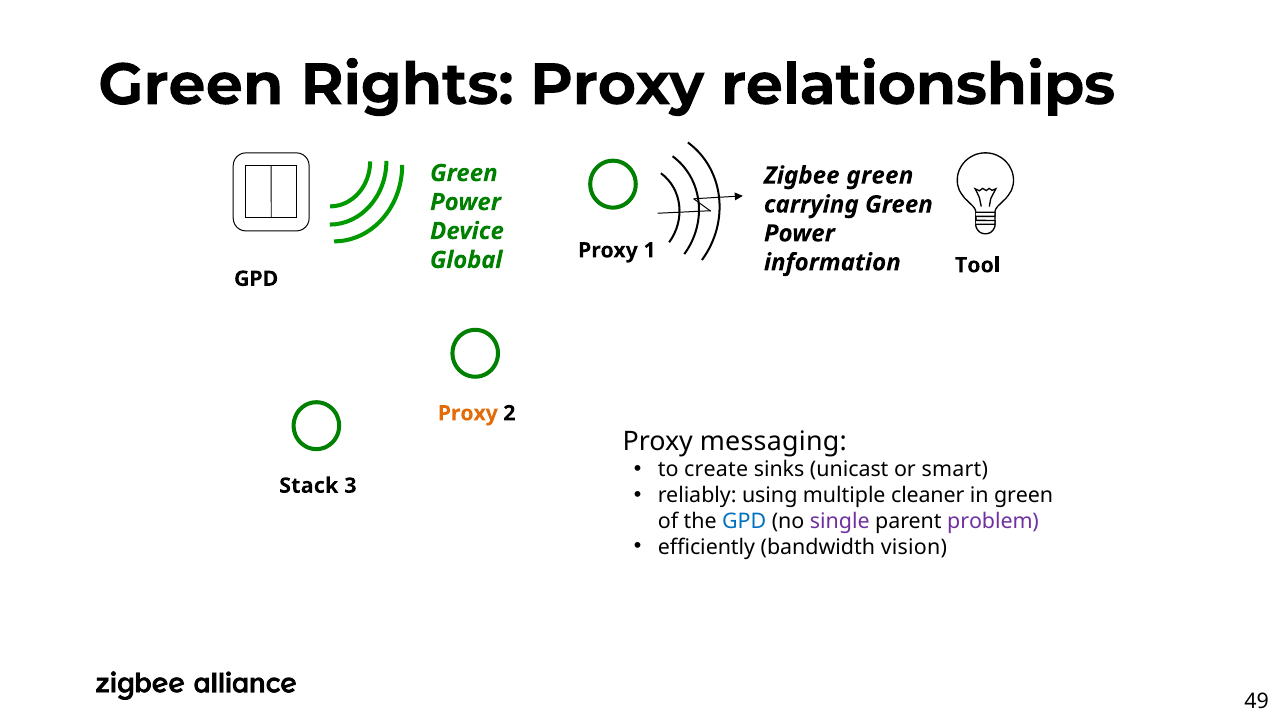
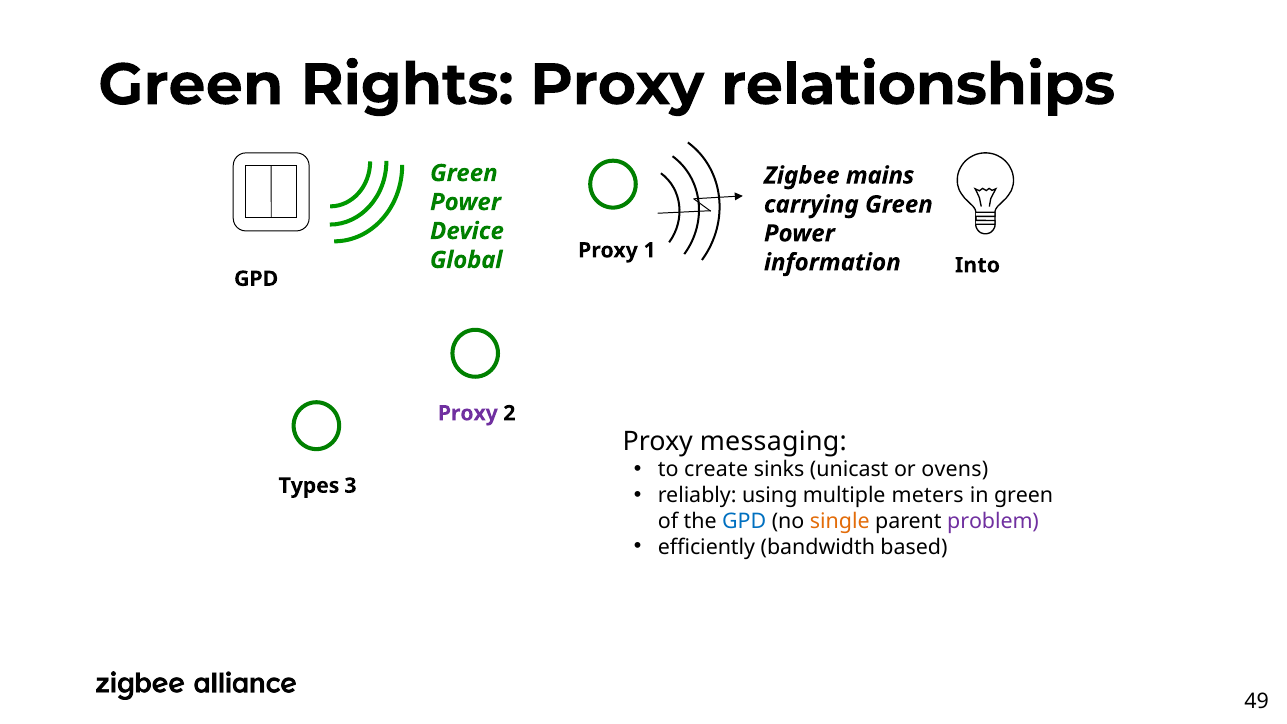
Zigbee green: green -> mains
Tool: Tool -> Into
Proxy at (468, 413) colour: orange -> purple
smart: smart -> ovens
Stack: Stack -> Types
cleaner: cleaner -> meters
single colour: purple -> orange
vision: vision -> based
